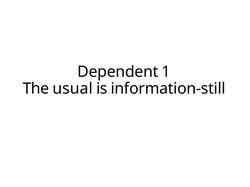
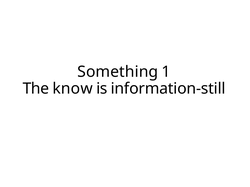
Dependent: Dependent -> Something
usual: usual -> know
